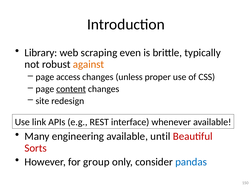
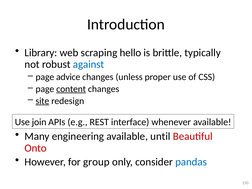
even: even -> hello
against colour: orange -> blue
access: access -> advice
site underline: none -> present
link: link -> join
Sorts: Sorts -> Onto
